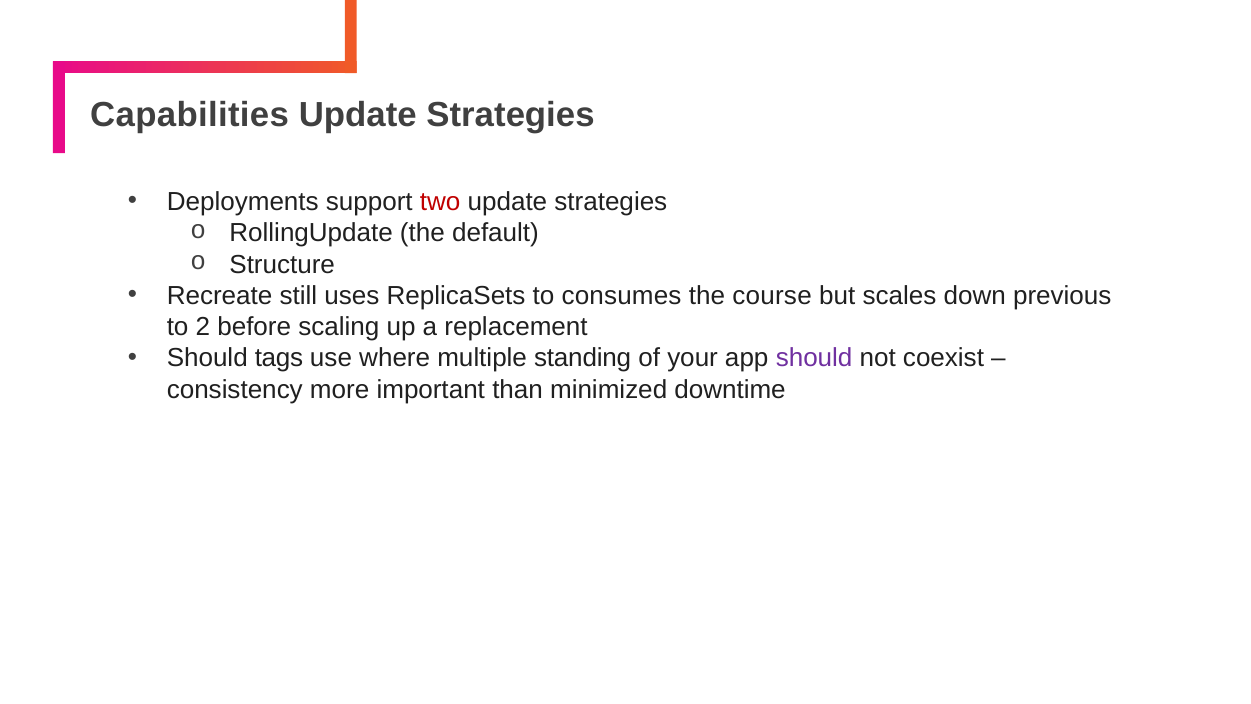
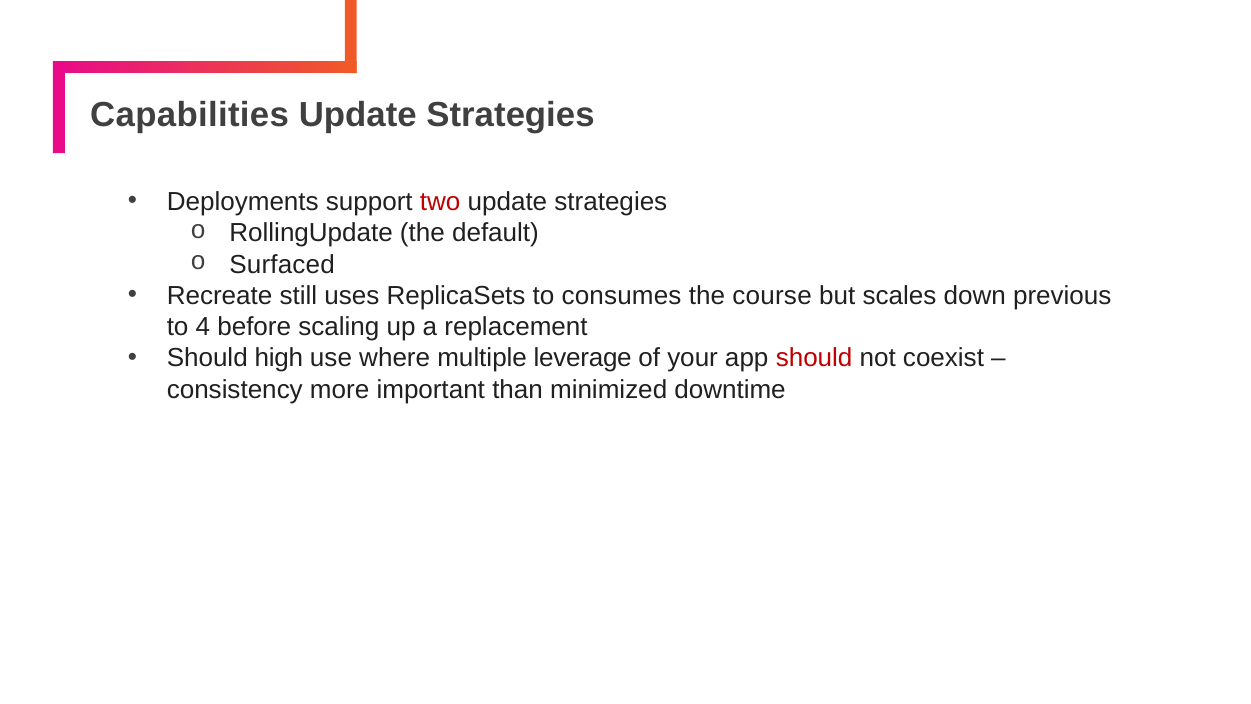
Structure: Structure -> Surfaced
2: 2 -> 4
tags: tags -> high
standing: standing -> leverage
should at (814, 358) colour: purple -> red
